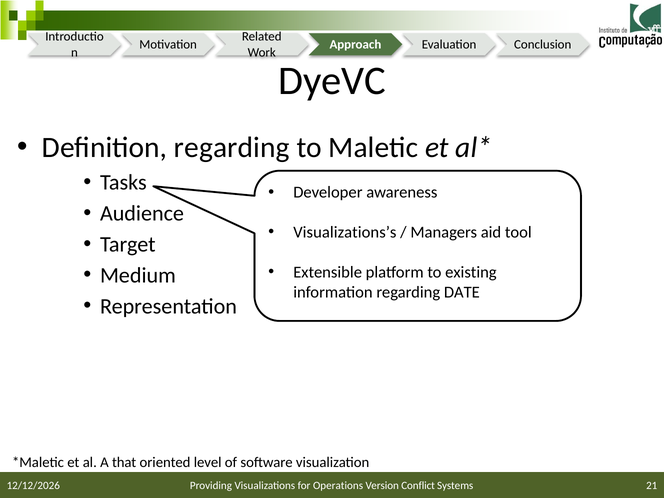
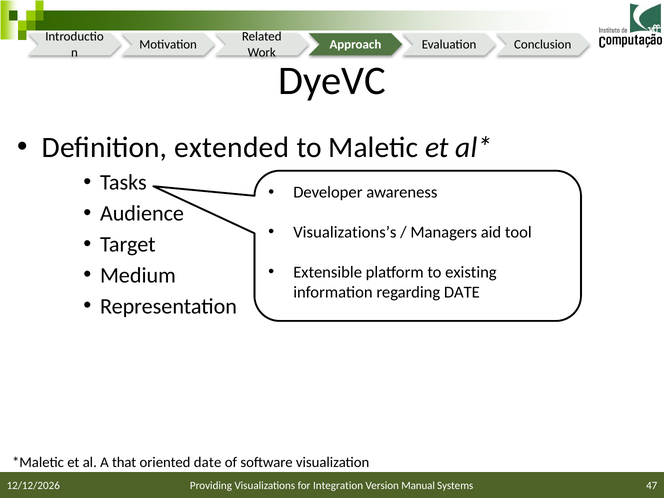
Definition regarding: regarding -> extended
oriented level: level -> date
Operations: Operations -> Integration
Conflict: Conflict -> Manual
21: 21 -> 47
